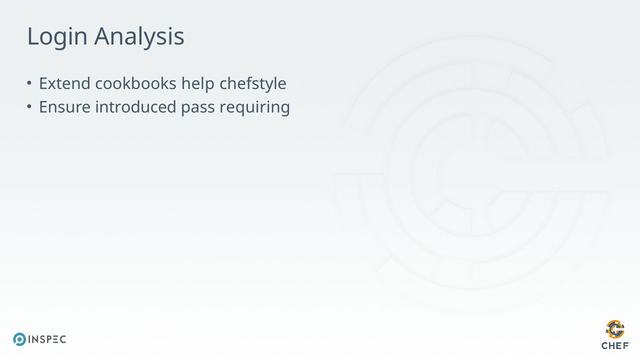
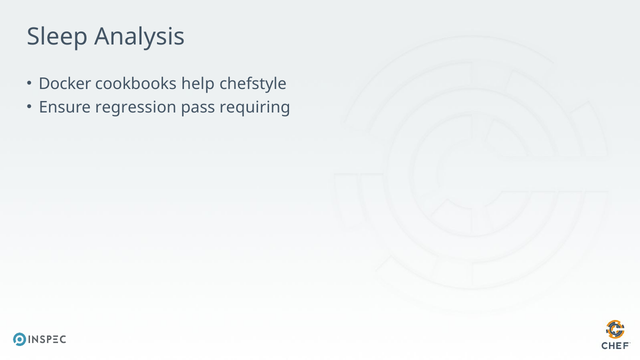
Login: Login -> Sleep
Extend: Extend -> Docker
introduced: introduced -> regression
